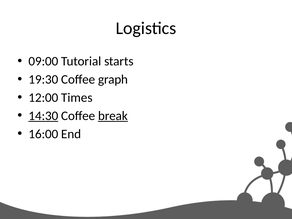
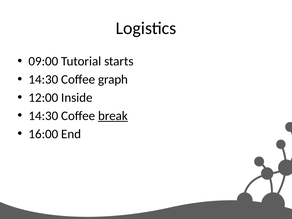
19:30 at (43, 79): 19:30 -> 14:30
Times: Times -> Inside
14:30 at (43, 116) underline: present -> none
